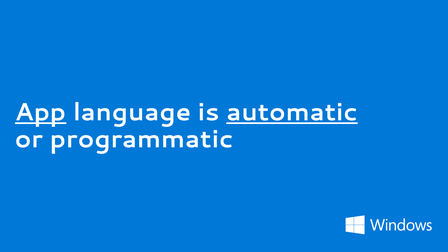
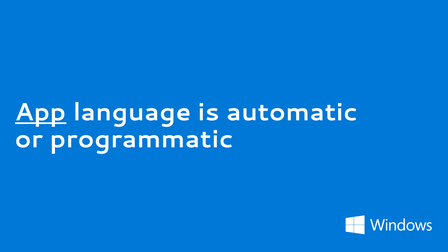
automatic underline: present -> none
